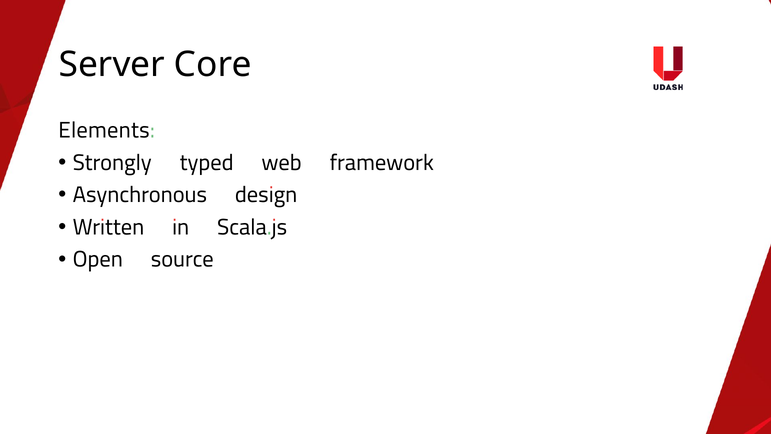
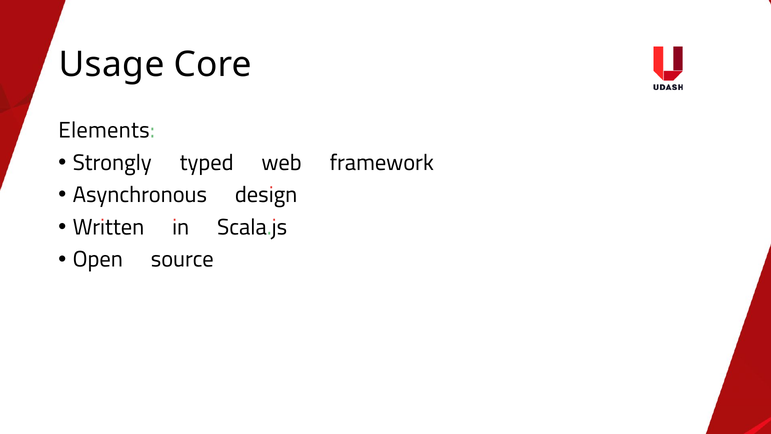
Server: Server -> Usage
